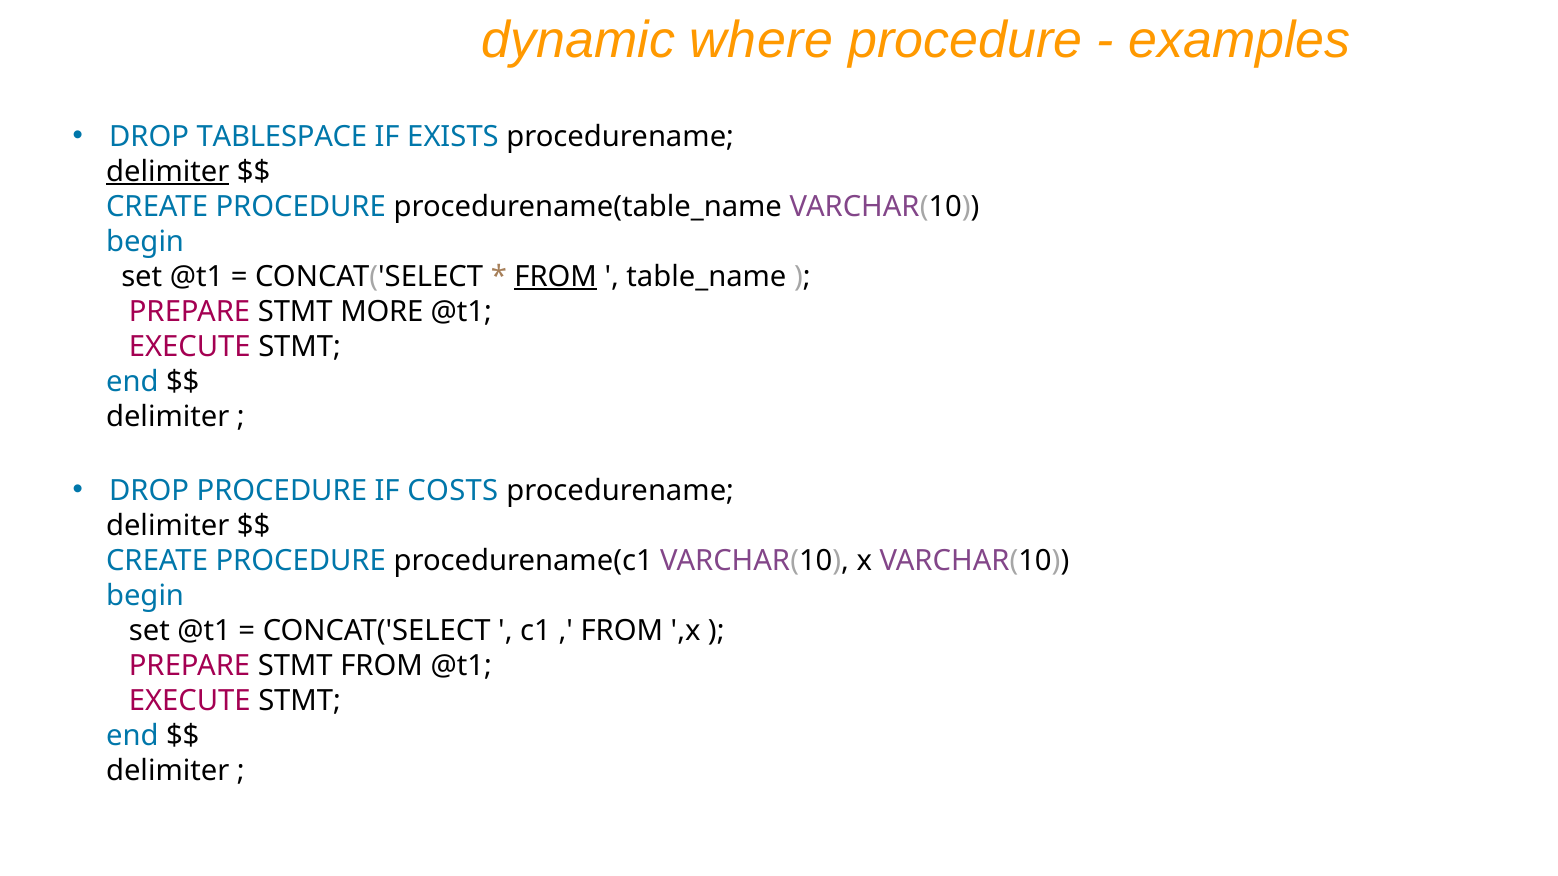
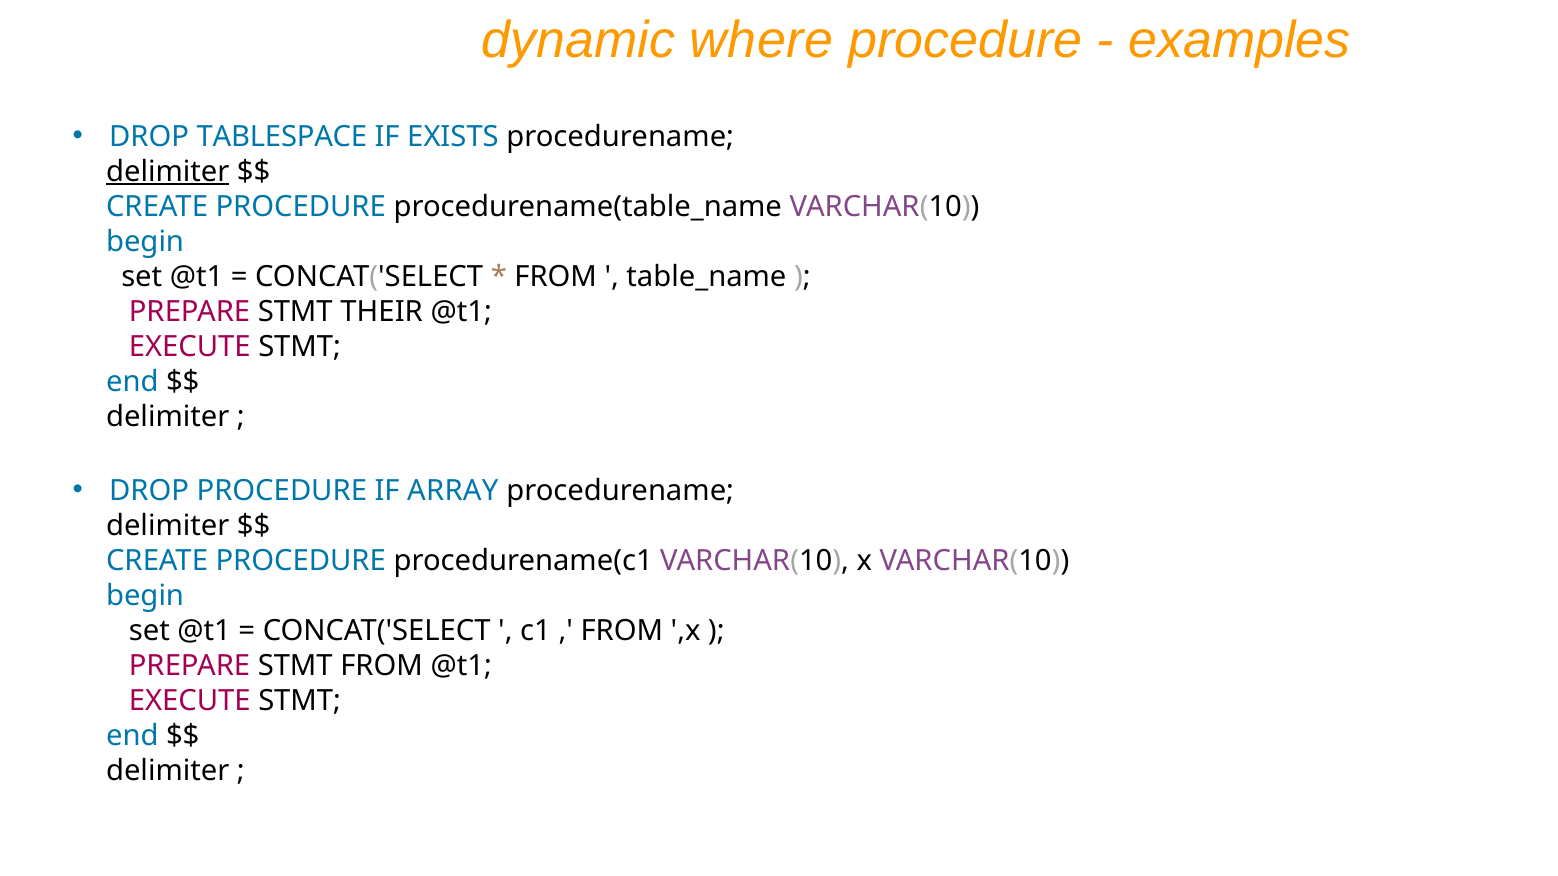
FROM at (556, 277) underline: present -> none
MORE: MORE -> THEIR
COSTS: COSTS -> ARRAY
